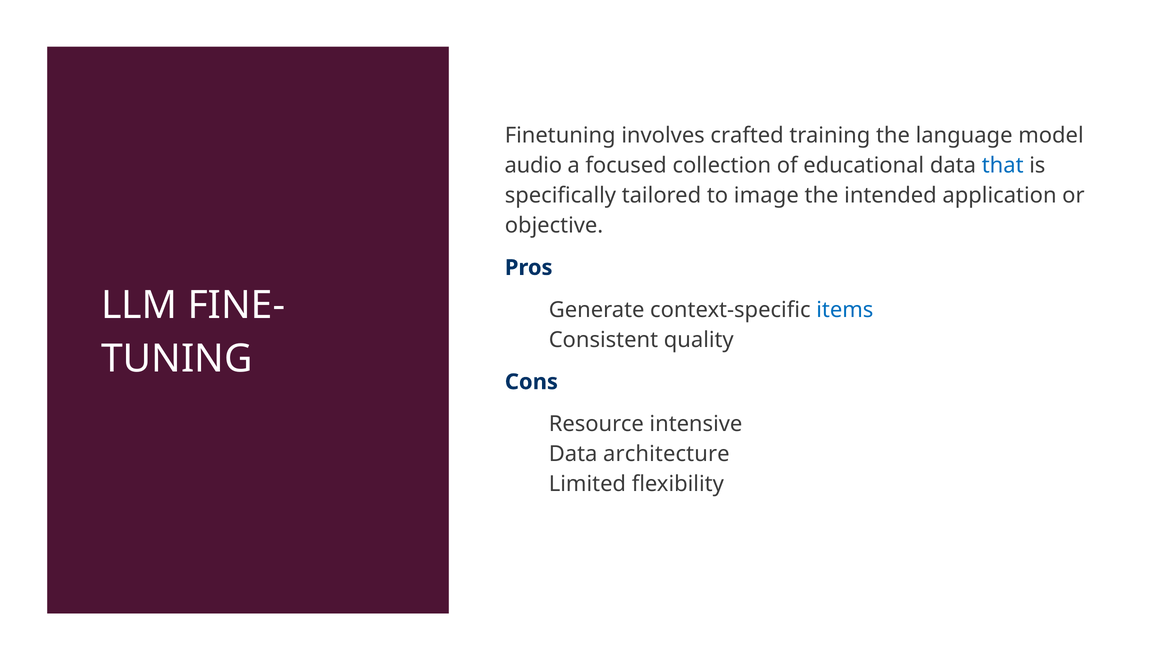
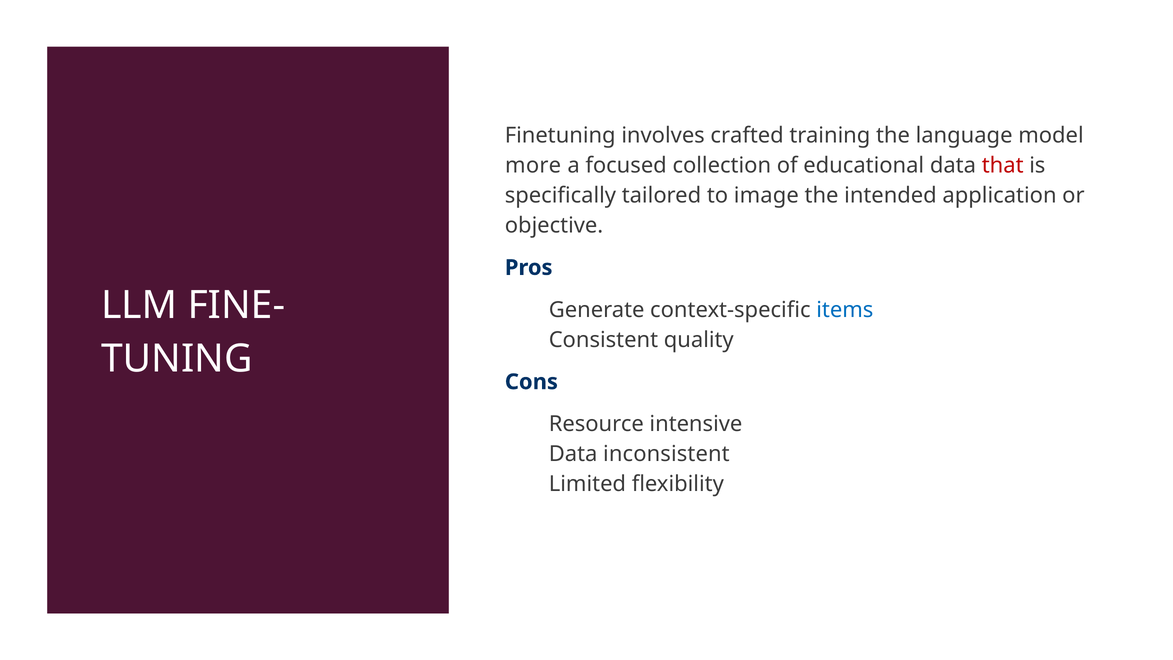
audio: audio -> more
that colour: blue -> red
architecture: architecture -> inconsistent
